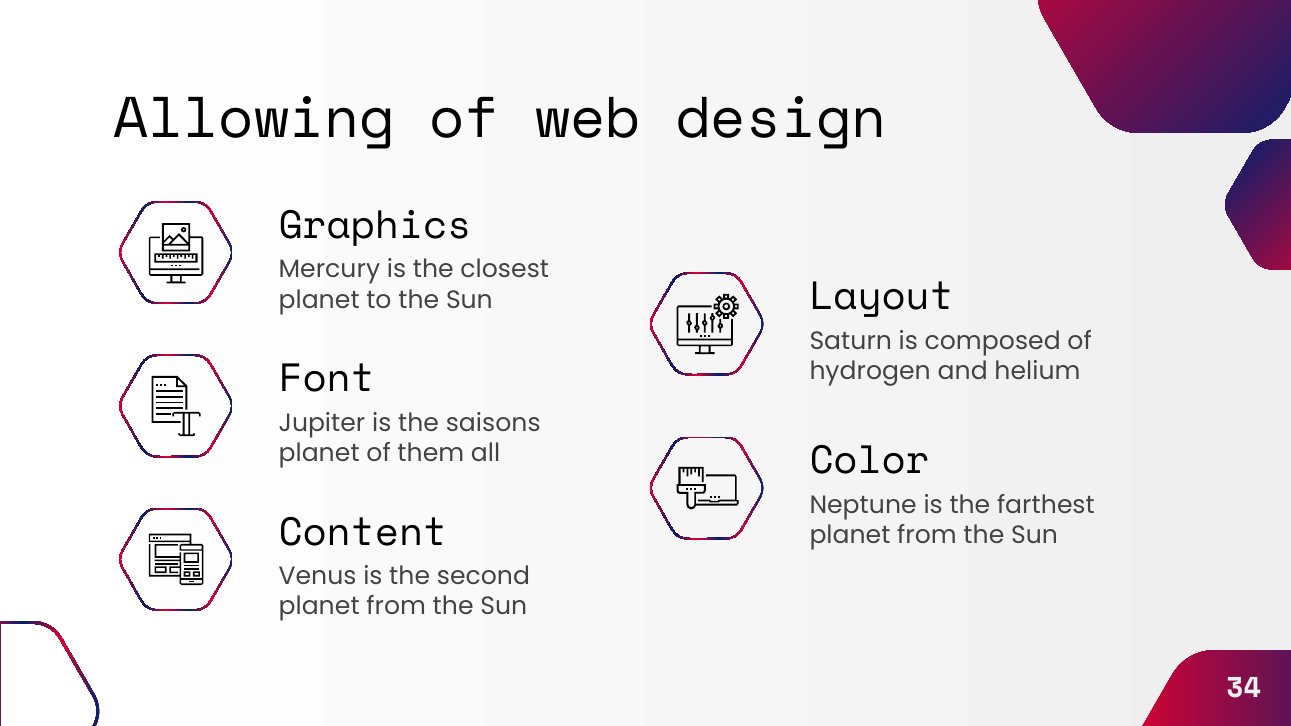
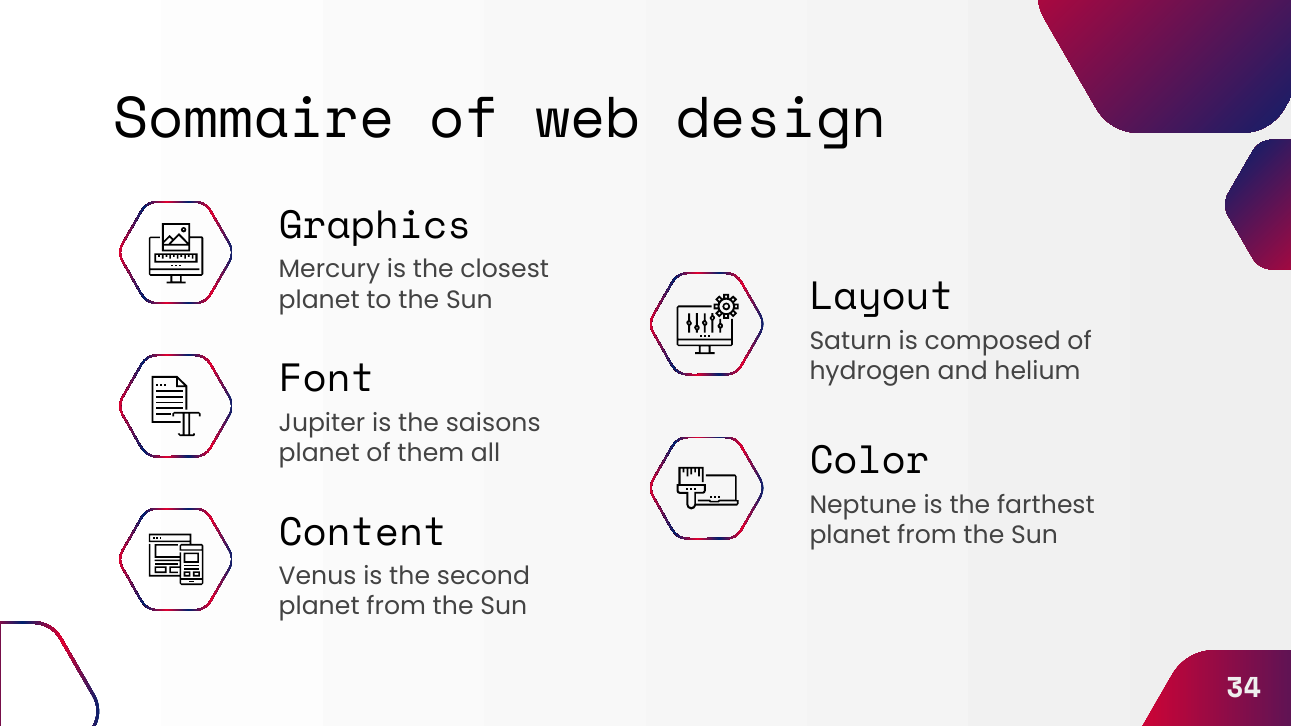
Allowing: Allowing -> Sommaire
